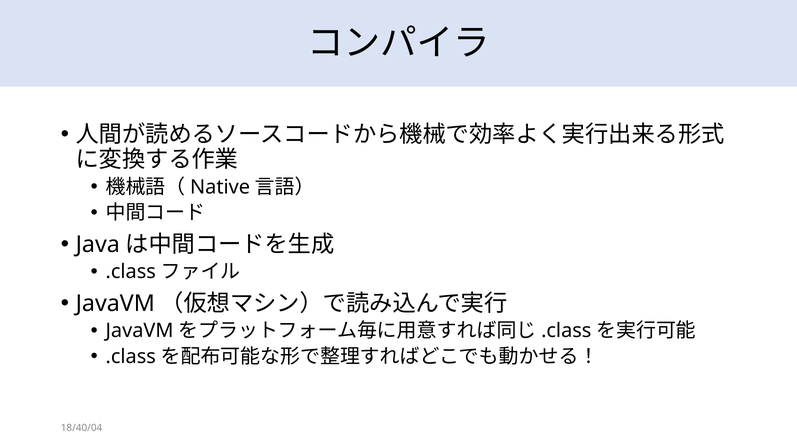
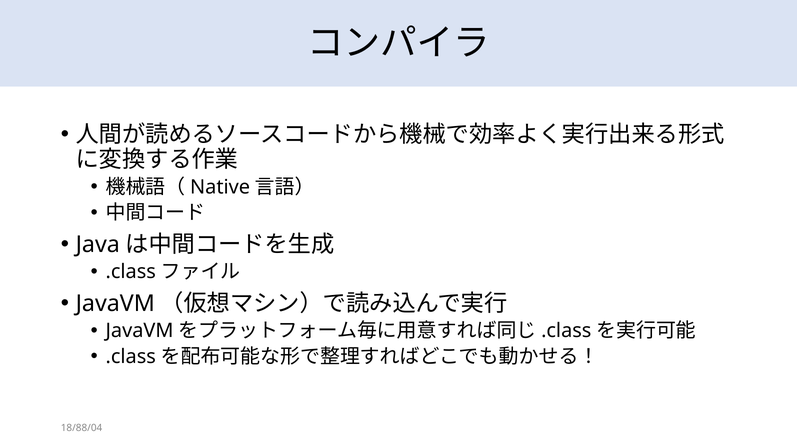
18/40/04: 18/40/04 -> 18/88/04
